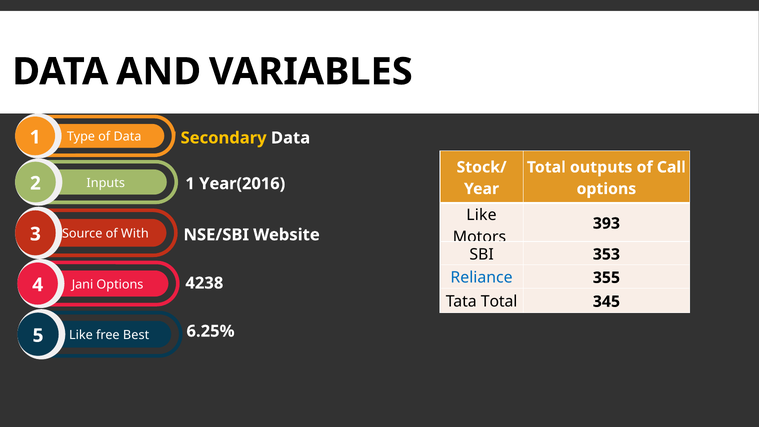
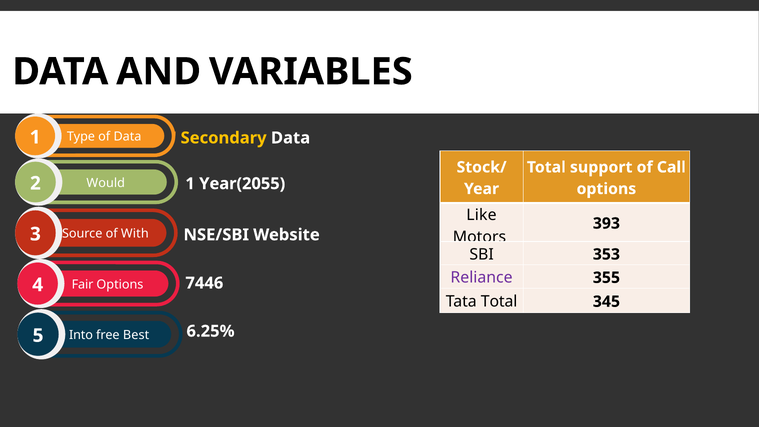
outputs: outputs -> support
Inputs: Inputs -> Would
Year(2016: Year(2016 -> Year(2055
Reliance colour: blue -> purple
4238: 4238 -> 7446
Jani: Jani -> Fair
Like at (81, 335): Like -> Into
